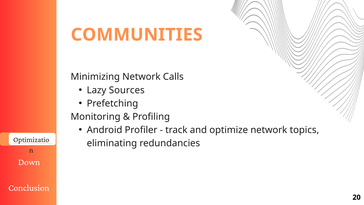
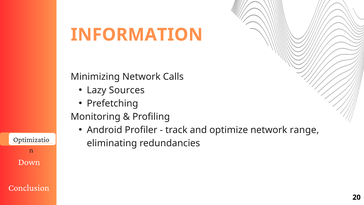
COMMUNITIES: COMMUNITIES -> INFORMATION
topics: topics -> range
